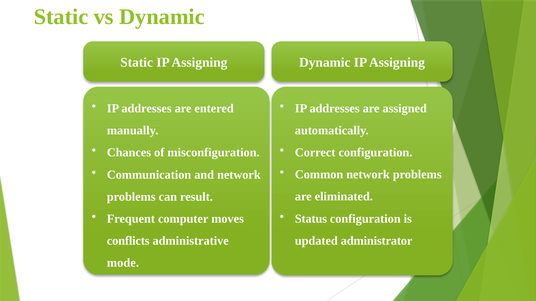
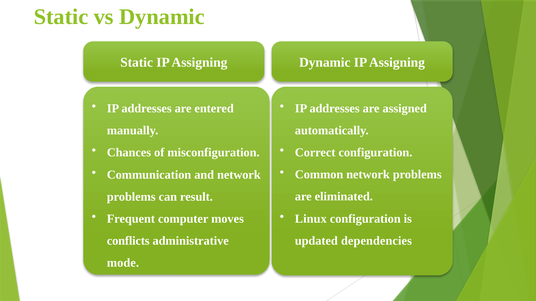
Status: Status -> Linux
administrator: administrator -> dependencies
